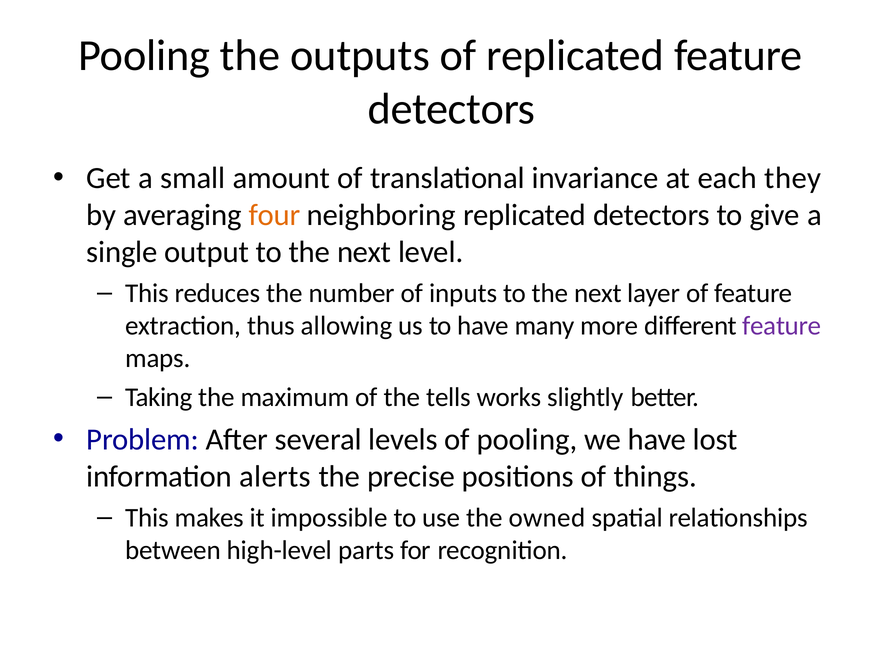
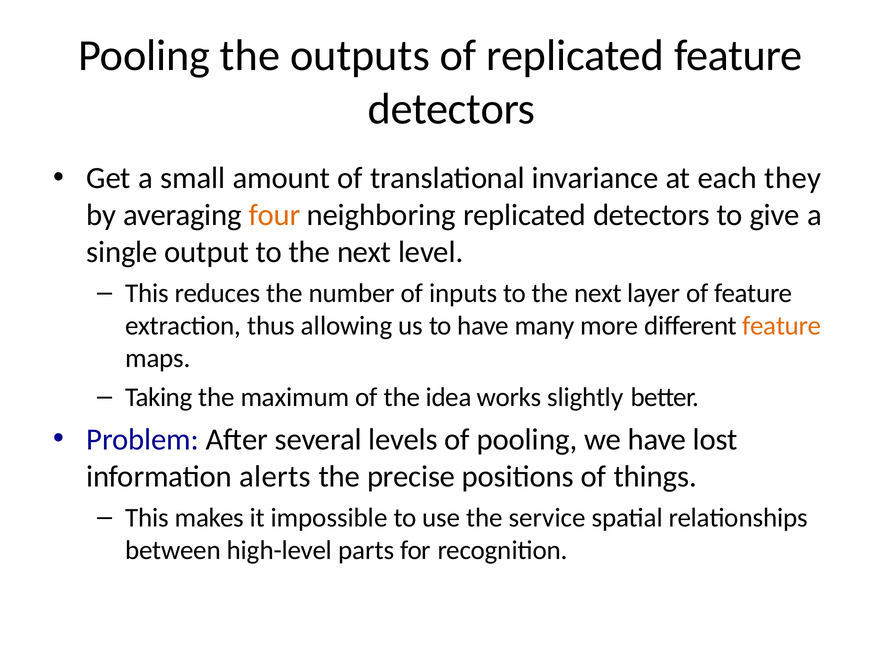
feature at (782, 326) colour: purple -> orange
tells: tells -> idea
owned: owned -> service
